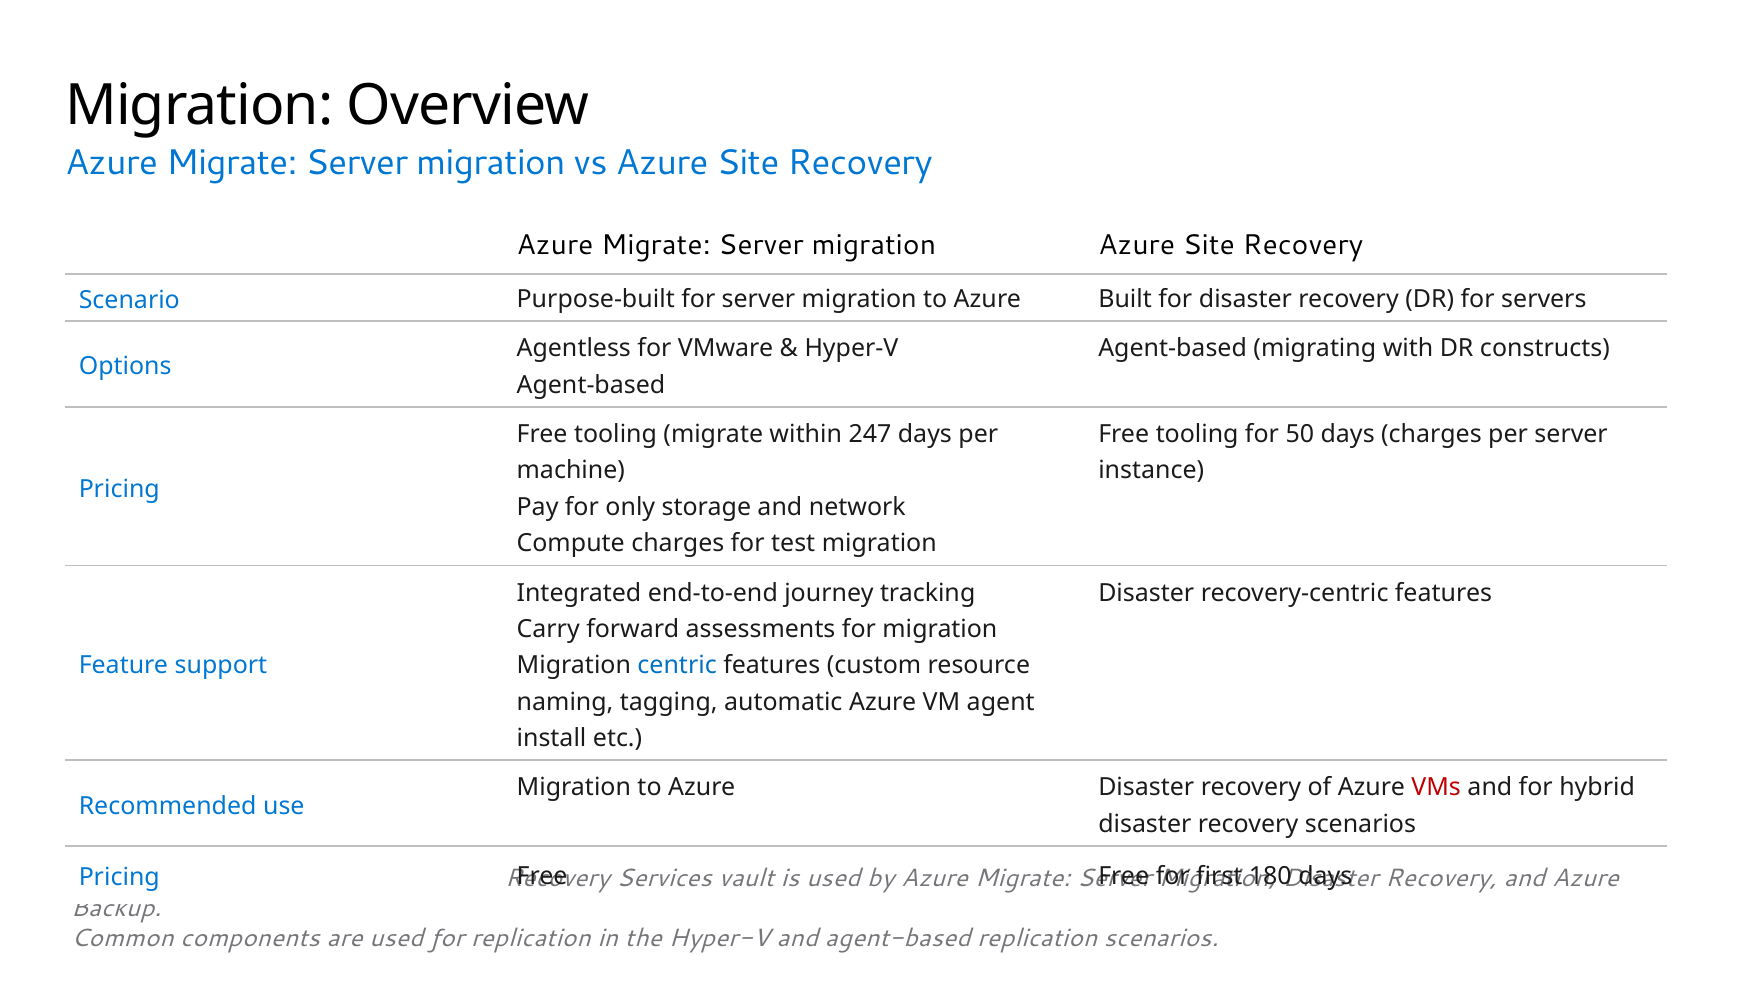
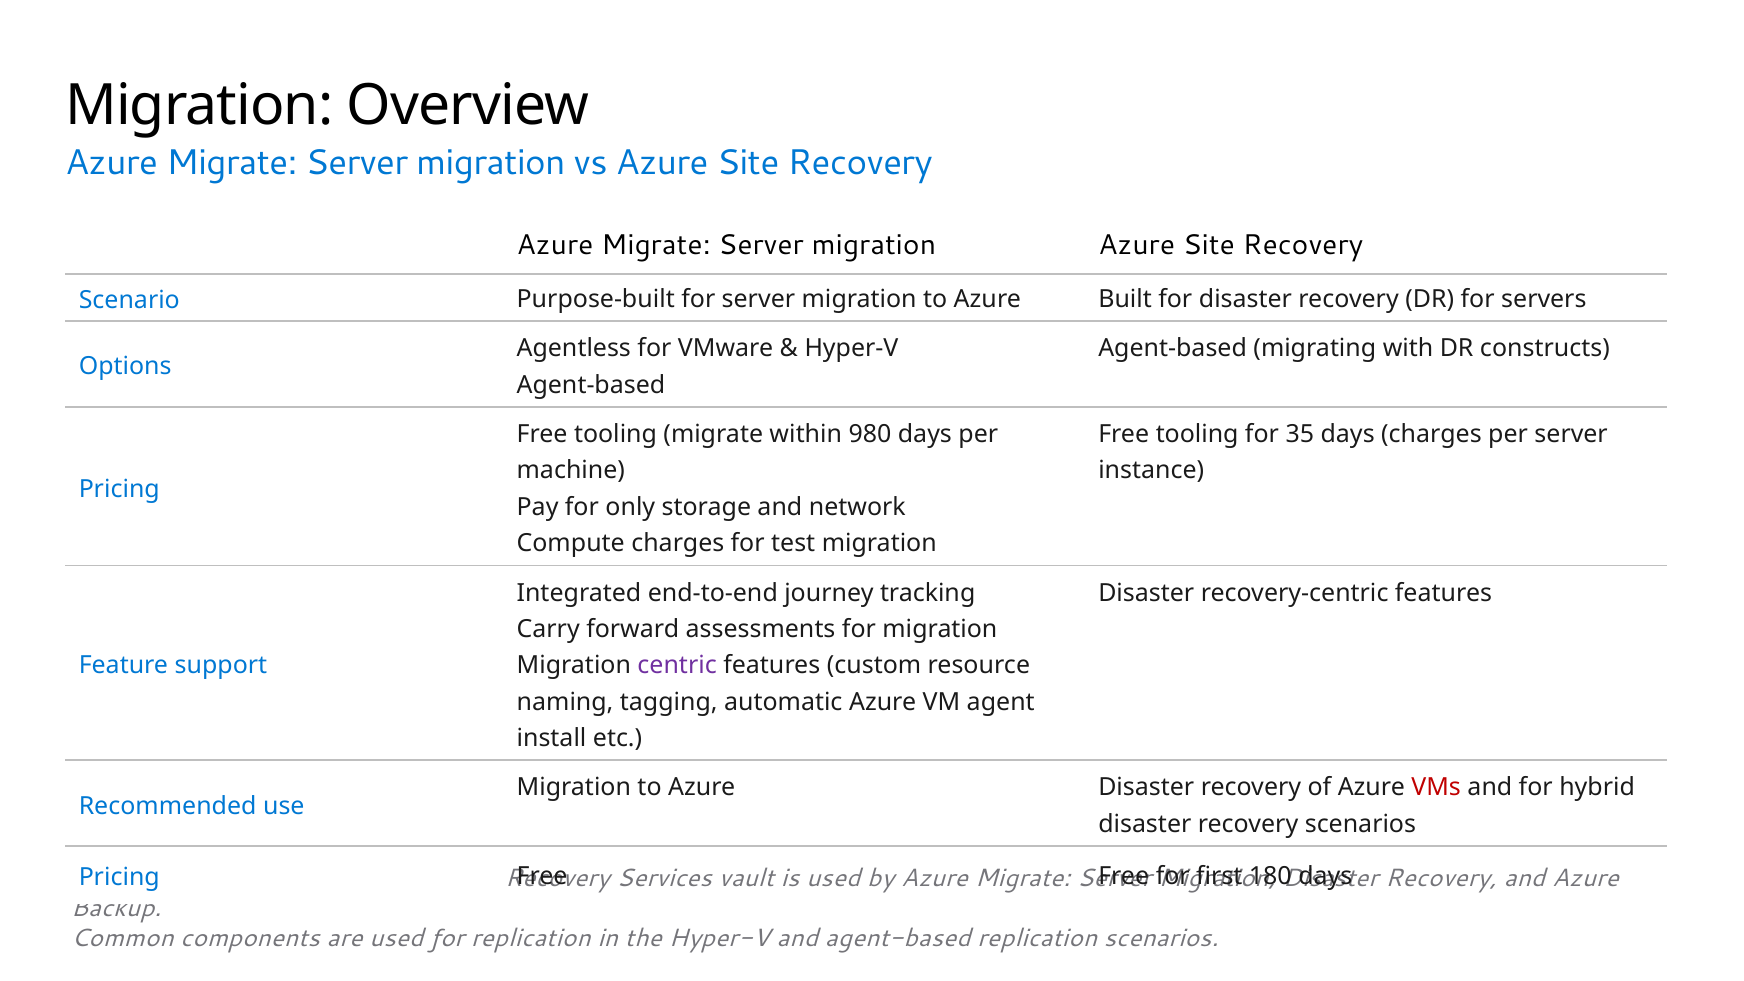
247: 247 -> 980
50: 50 -> 35
centric colour: blue -> purple
